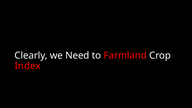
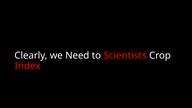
Farmland: Farmland -> Scientists
